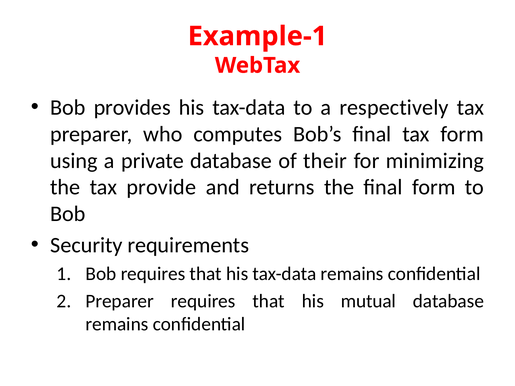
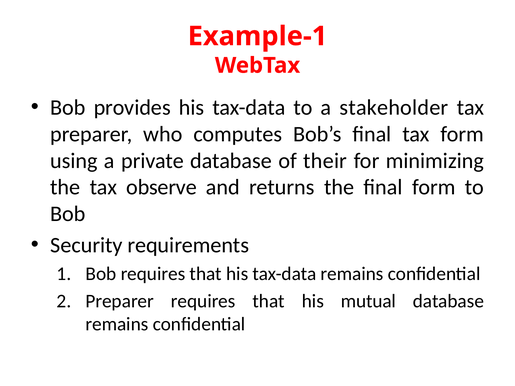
respectively: respectively -> stakeholder
provide: provide -> observe
